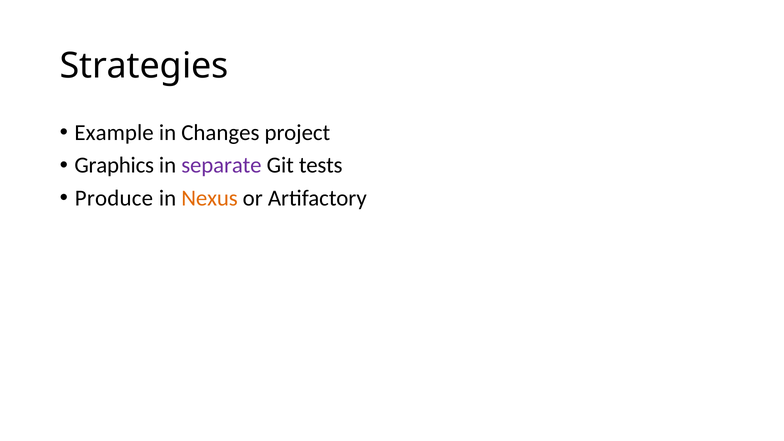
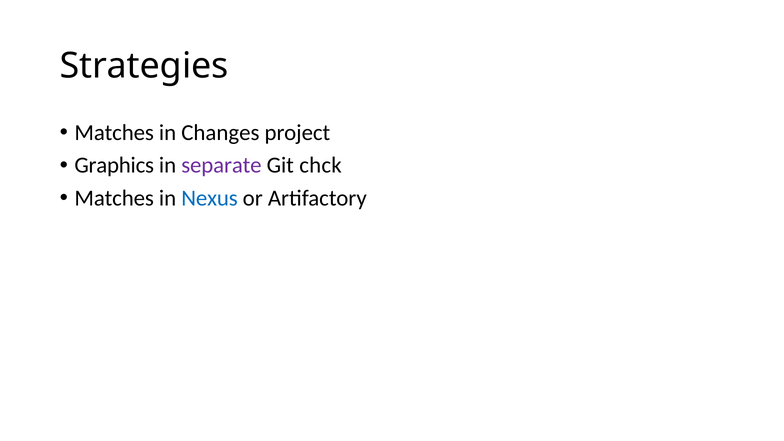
Example at (114, 133): Example -> Matches
tests: tests -> chck
Produce at (114, 198): Produce -> Matches
Nexus colour: orange -> blue
